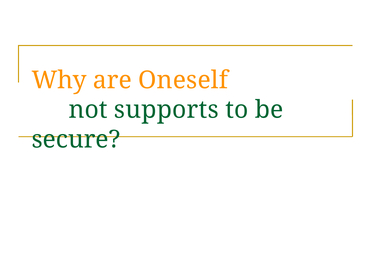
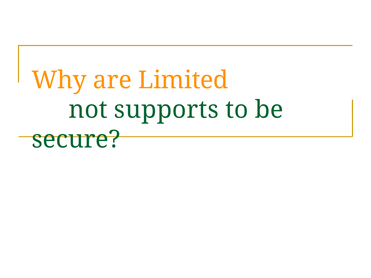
Oneself: Oneself -> Limited
